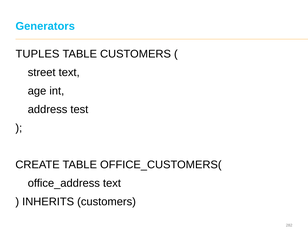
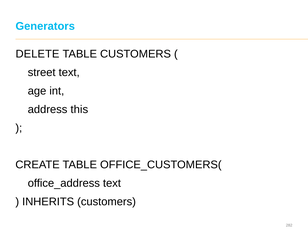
TUPLES: TUPLES -> DELETE
test: test -> this
